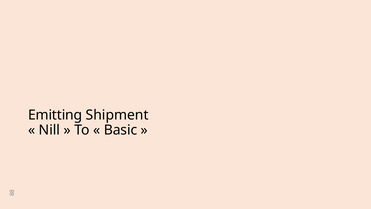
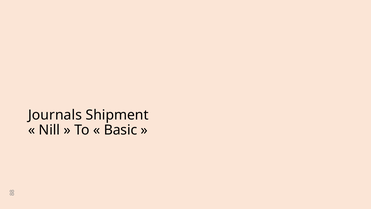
Emitting: Emitting -> Journals
